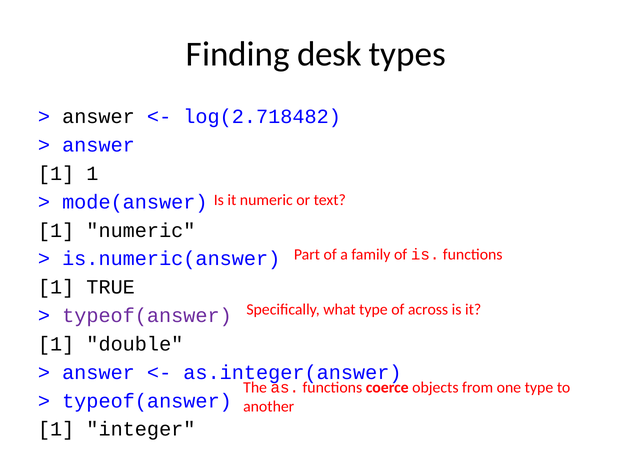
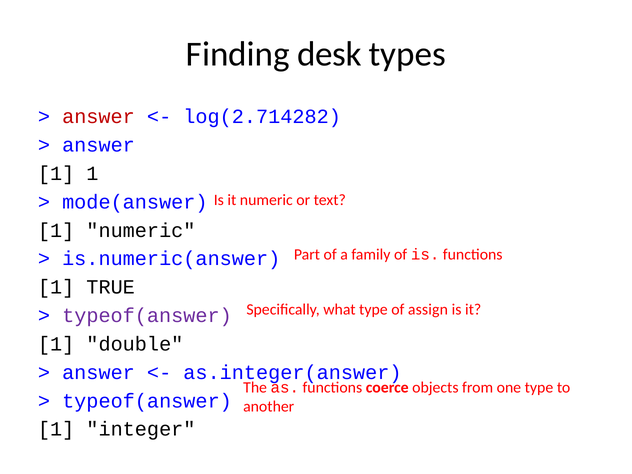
answer at (98, 117) colour: black -> red
log(2.718482: log(2.718482 -> log(2.714282
across: across -> assign
